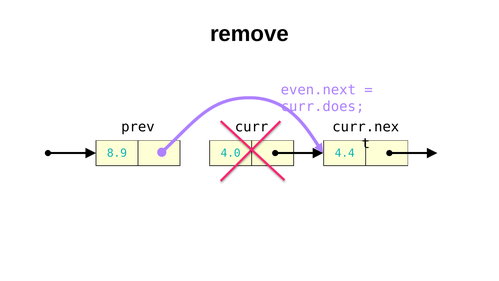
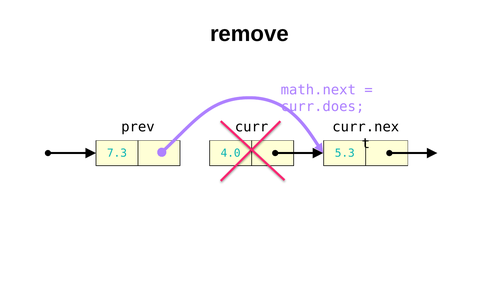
even.next: even.next -> math.next
8.9: 8.9 -> 7.3
4.4: 4.4 -> 5.3
